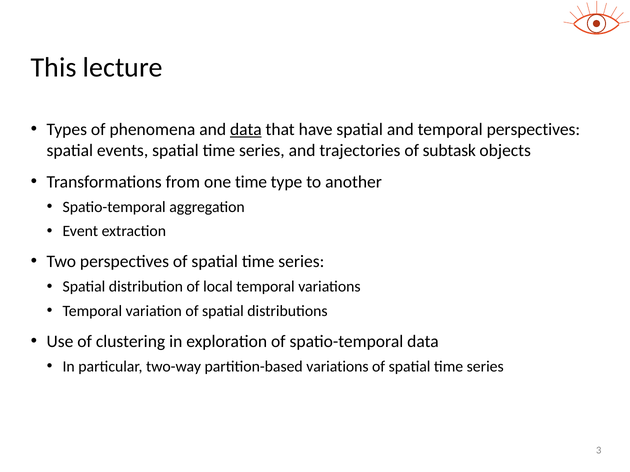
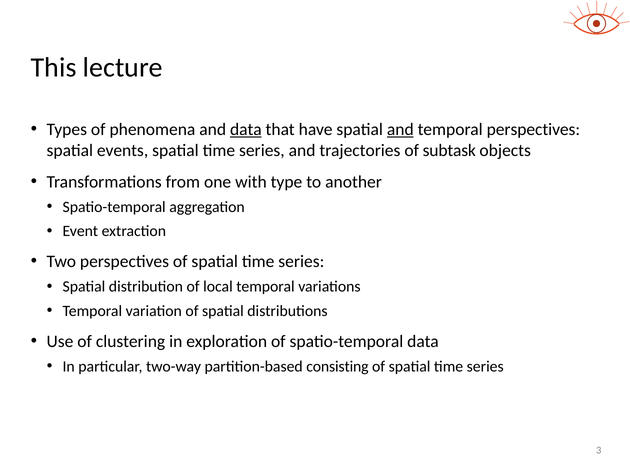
and at (400, 130) underline: none -> present
one time: time -> with
partition-based variations: variations -> consisting
